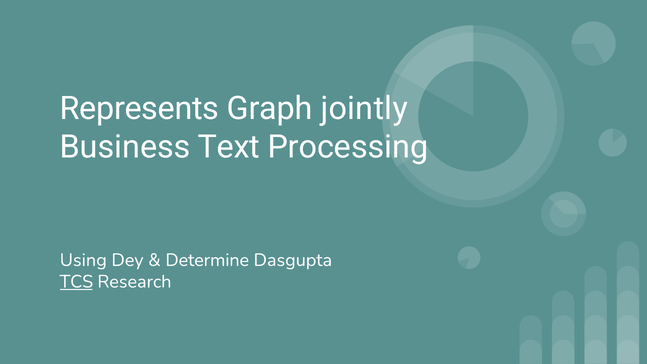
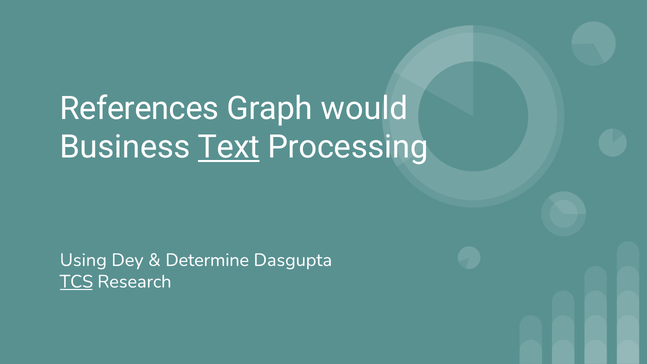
Represents: Represents -> References
jointly: jointly -> would
Text underline: none -> present
